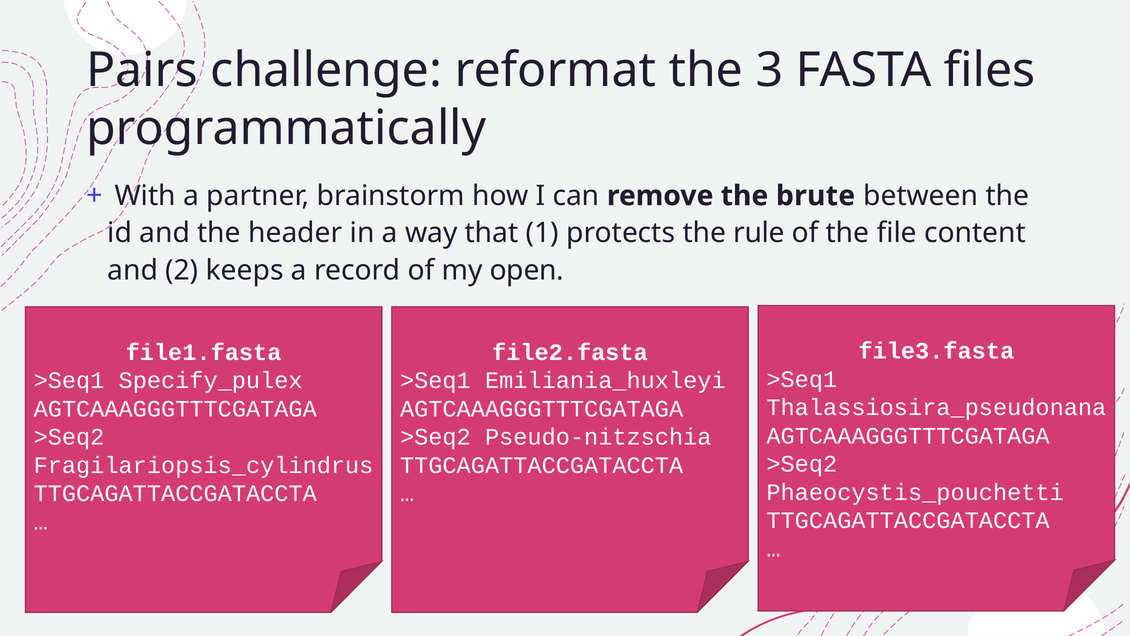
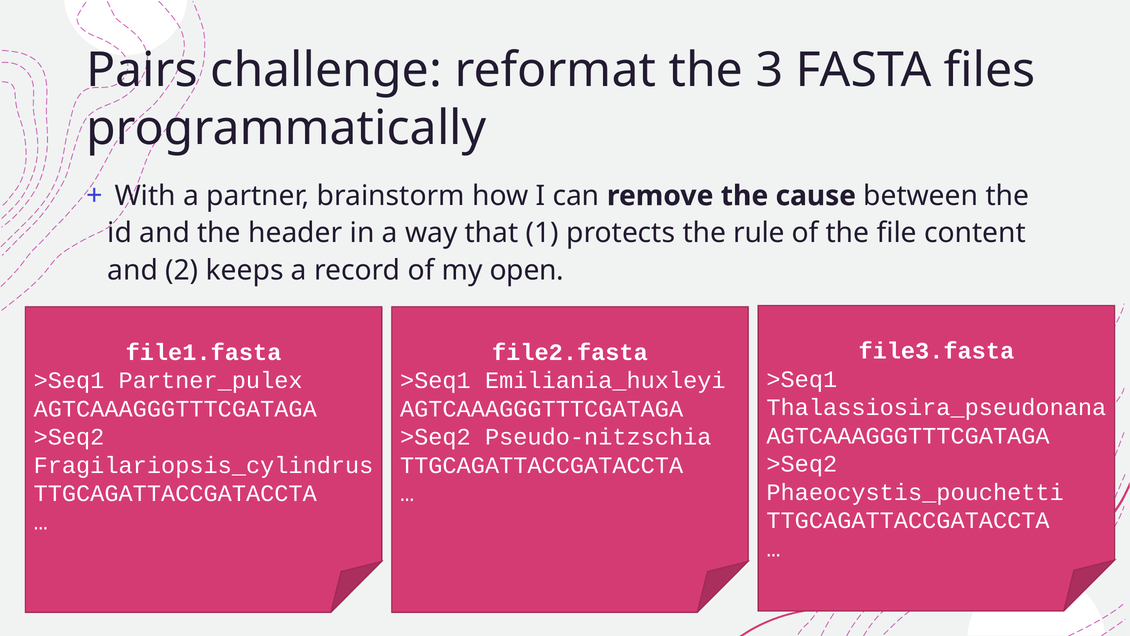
brute: brute -> cause
Specify_pulex: Specify_pulex -> Partner_pulex
